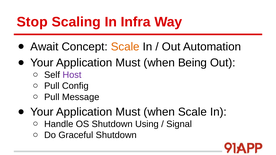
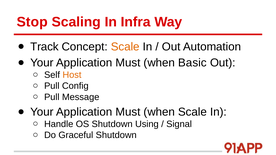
Await: Await -> Track
Being: Being -> Basic
Host colour: purple -> orange
